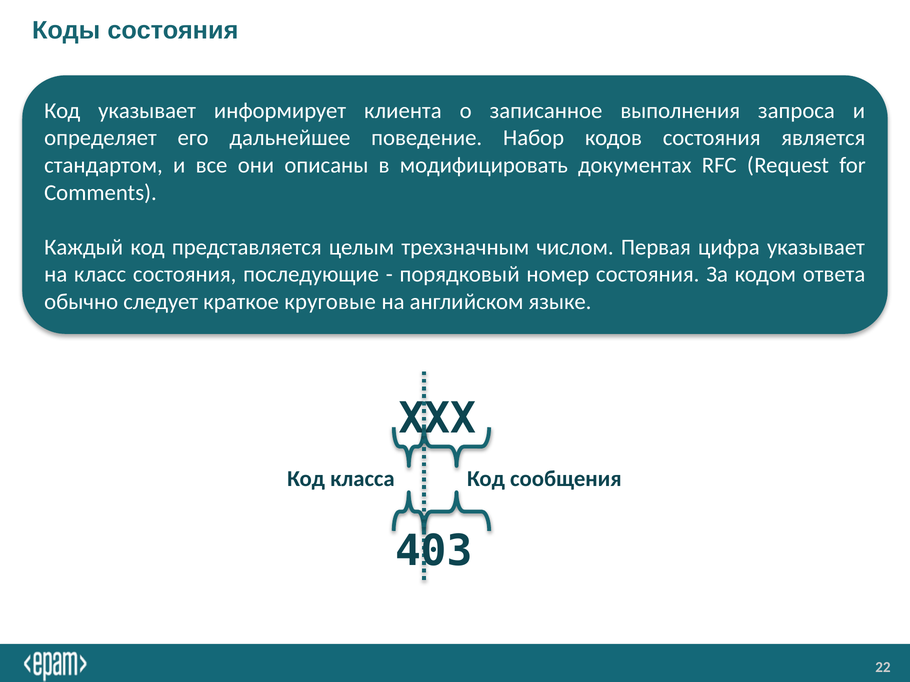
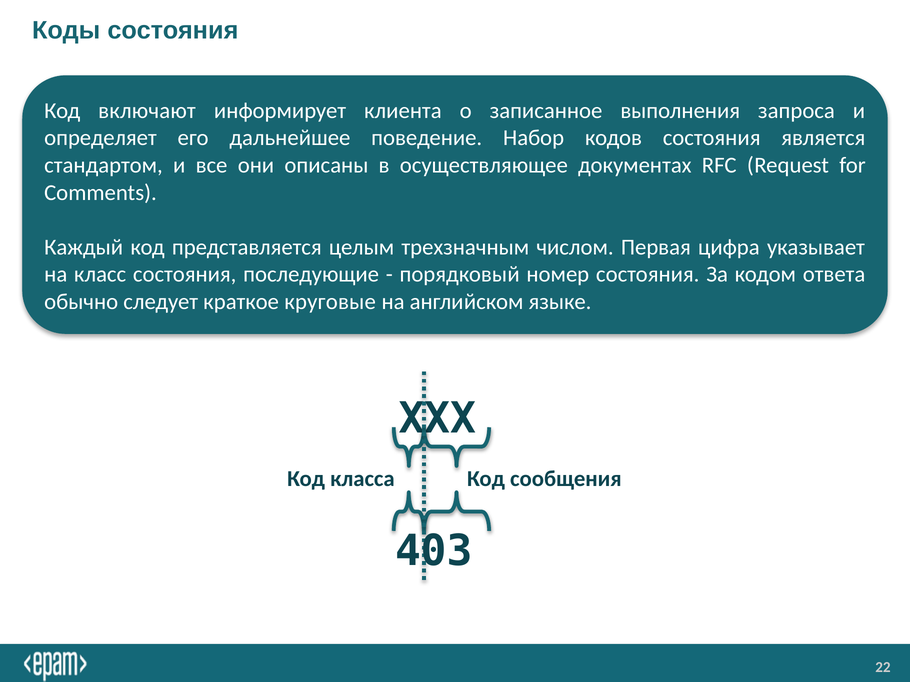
Код указывает: указывает -> включают
модифицировать: модифицировать -> осуществляющее
